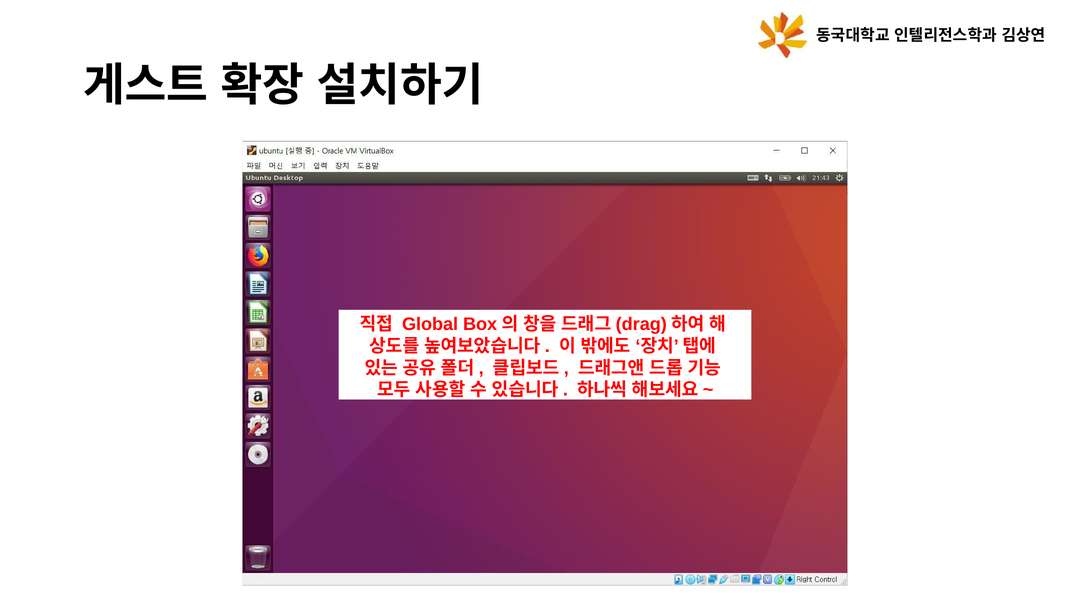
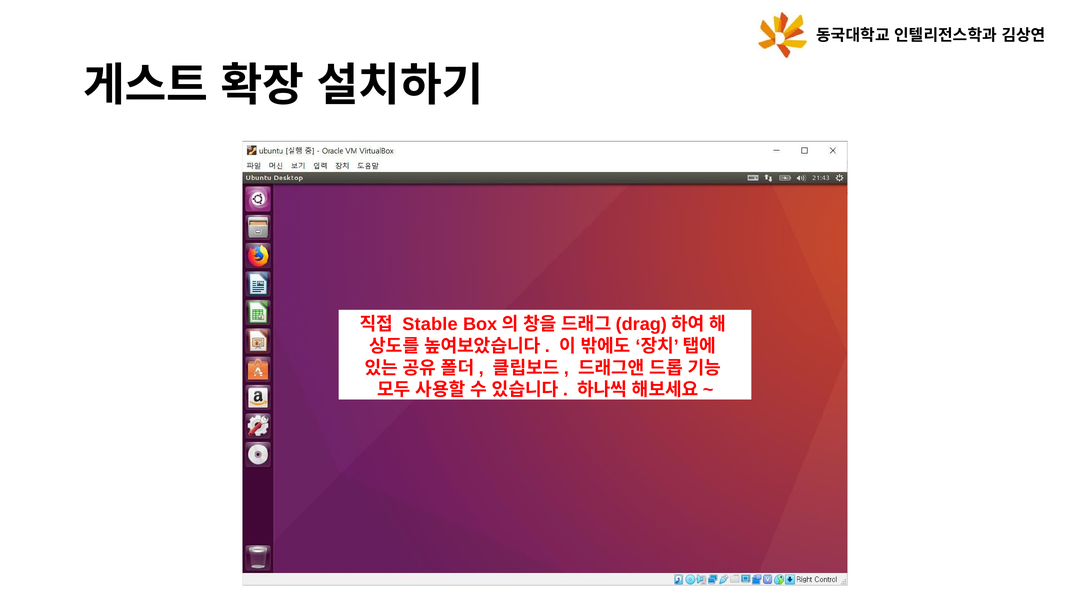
Global: Global -> Stable
